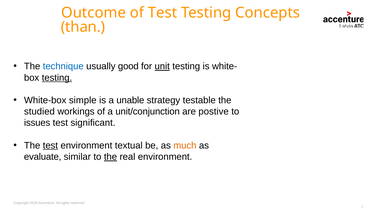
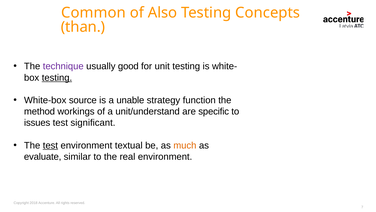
Outcome: Outcome -> Common
of Test: Test -> Also
technique colour: blue -> purple
unit underline: present -> none
simple: simple -> source
testable: testable -> function
studied: studied -> method
unit/conjunction: unit/conjunction -> unit/understand
postive: postive -> specific
the at (110, 156) underline: present -> none
